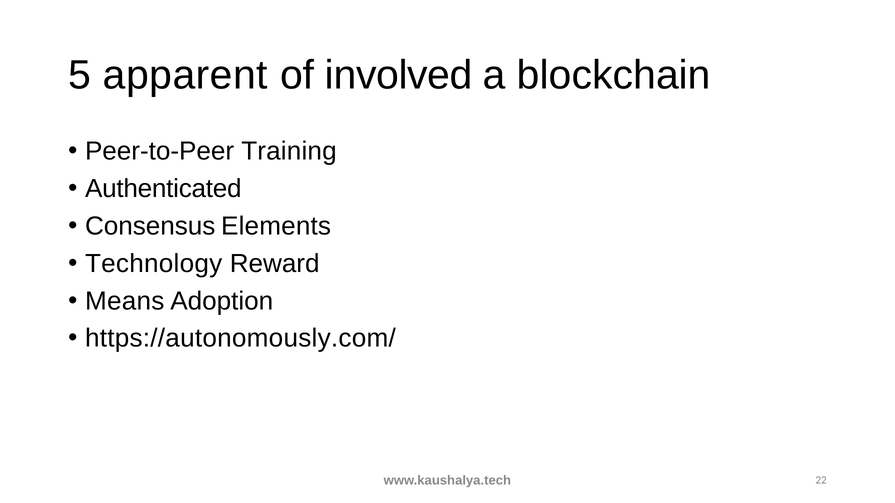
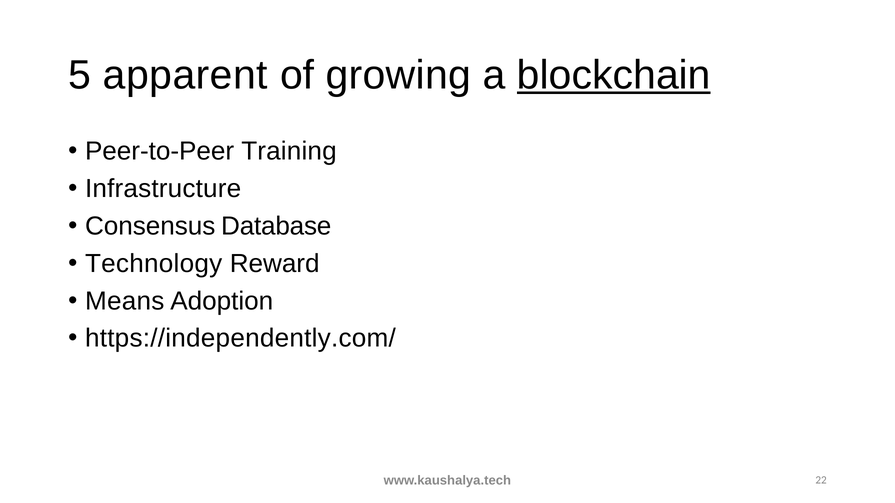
involved: involved -> growing
blockchain underline: none -> present
Authenticated: Authenticated -> Infrastructure
Elements: Elements -> Database
https://autonomously.com/: https://autonomously.com/ -> https://independently.com/
